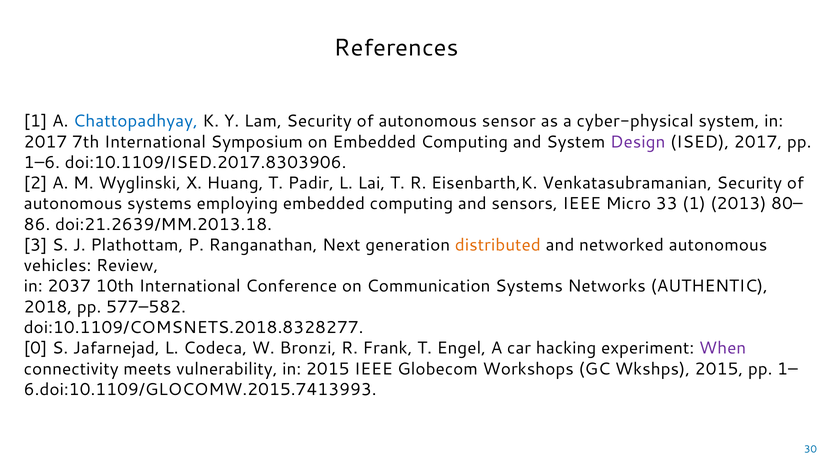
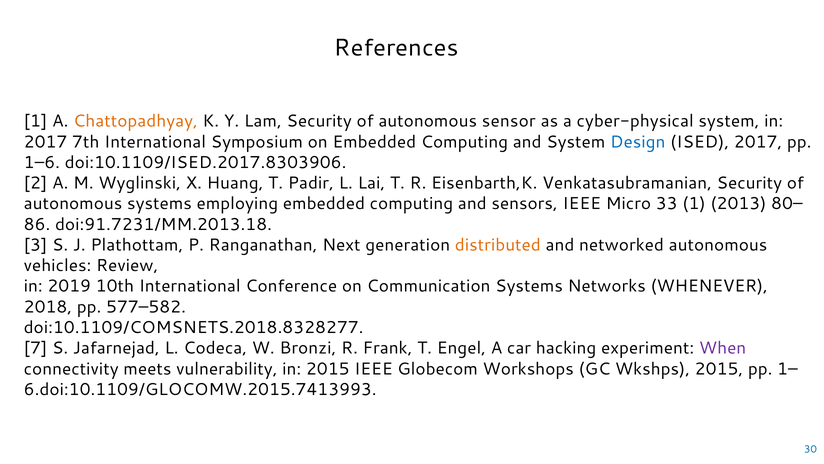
Chattopadhyay colour: blue -> orange
Design colour: purple -> blue
doi:21.2639/MM.2013.18: doi:21.2639/MM.2013.18 -> doi:91.7231/MM.2013.18
2037: 2037 -> 2019
AUTHENTIC: AUTHENTIC -> WHENEVER
0: 0 -> 7
